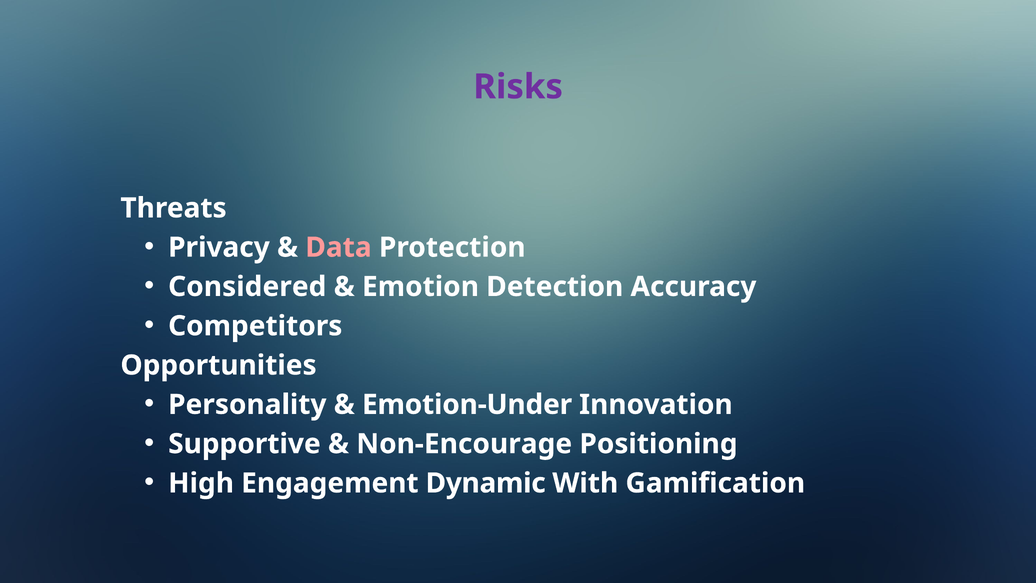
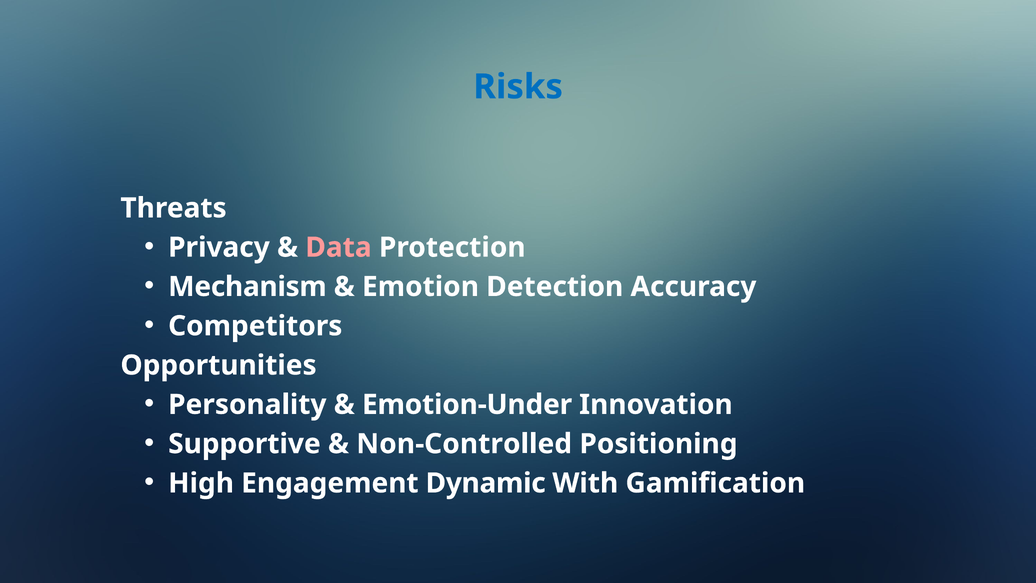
Risks colour: purple -> blue
Considered: Considered -> Mechanism
Non-Encourage: Non-Encourage -> Non-Controlled
